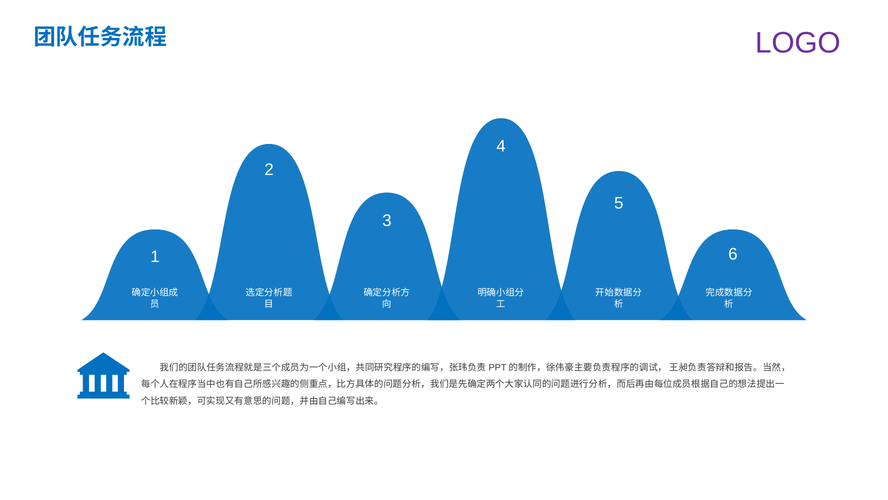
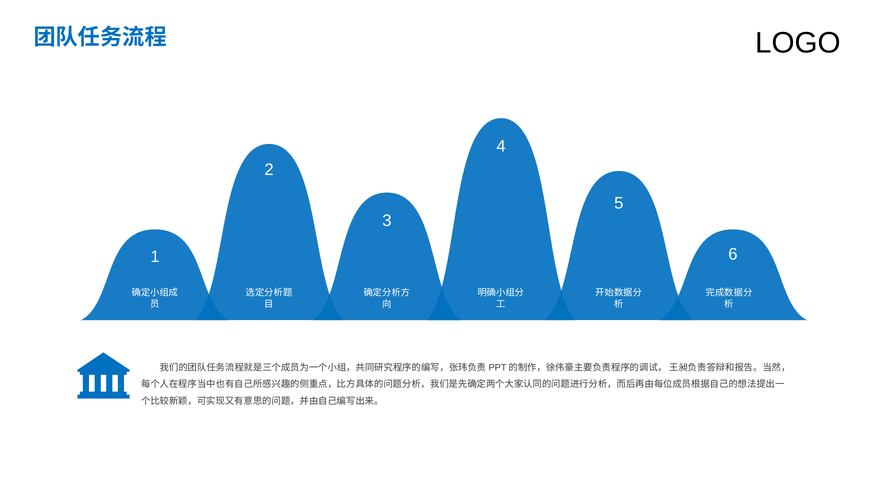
LOGO colour: purple -> black
